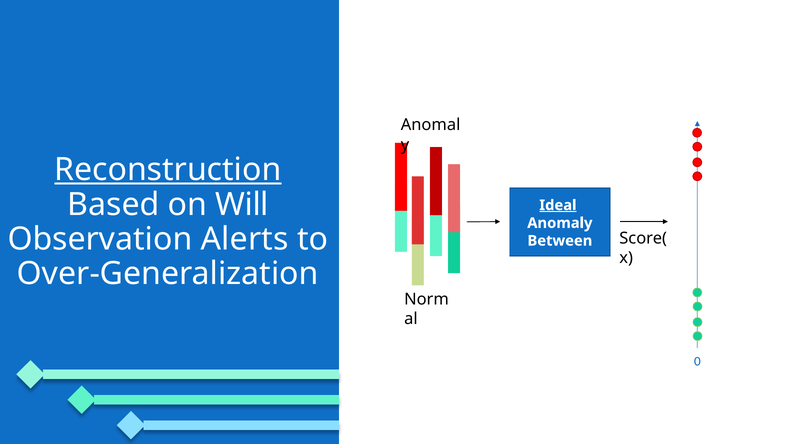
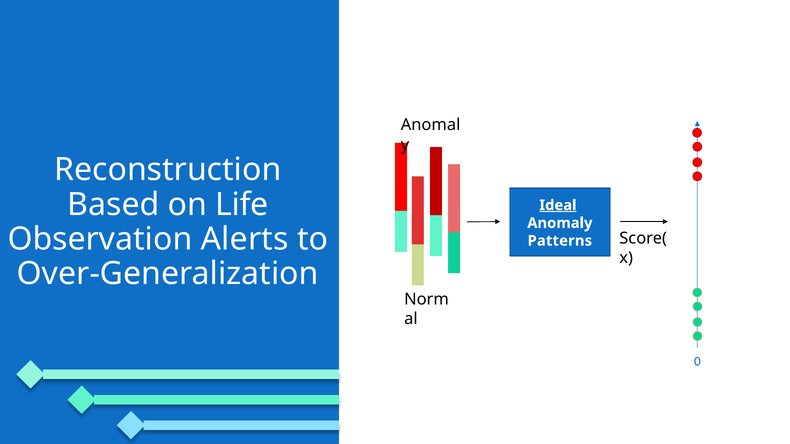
Reconstruction underline: present -> none
Will: Will -> Life
Between: Between -> Patterns
